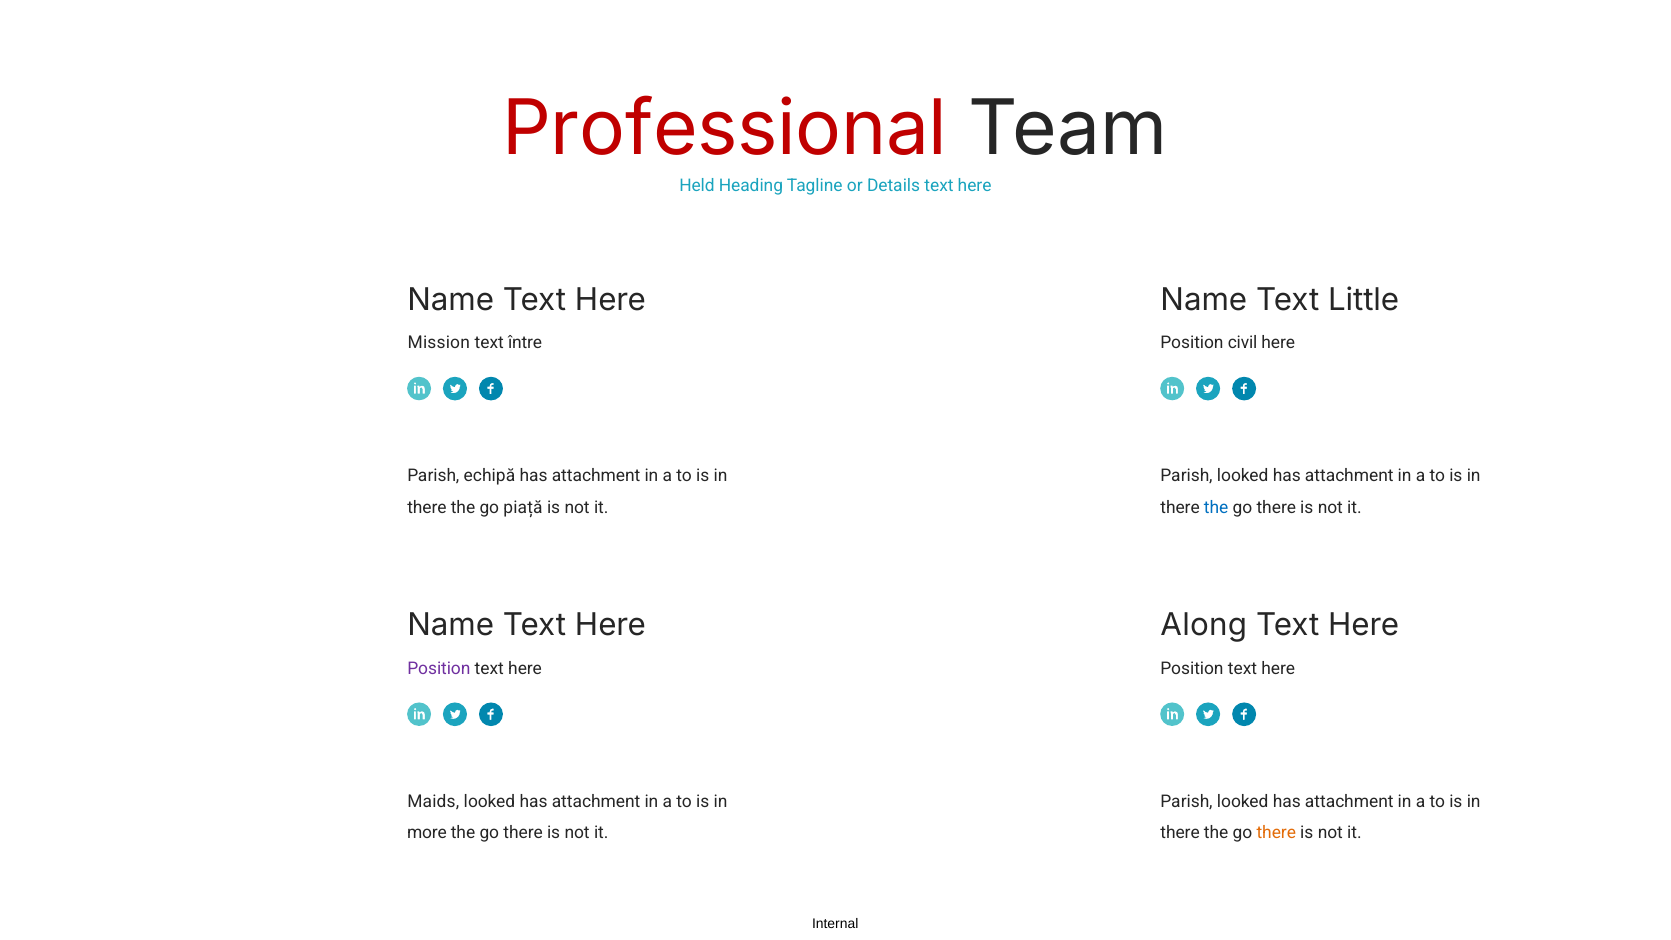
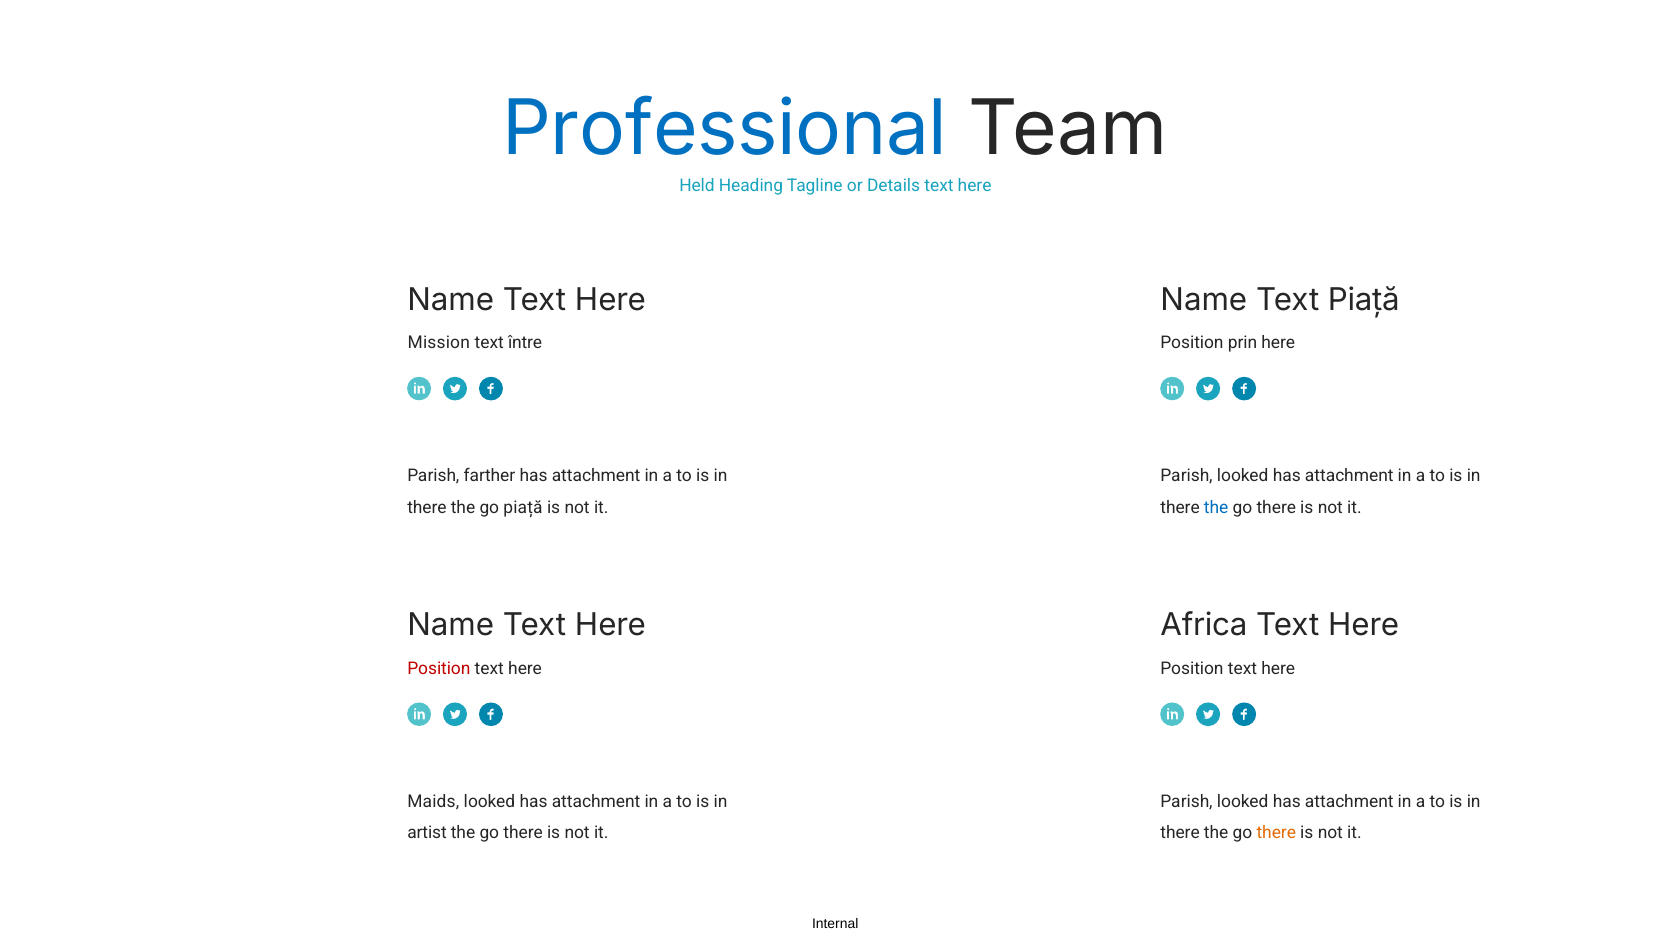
Professional colour: red -> blue
Text Little: Little -> Piață
civil: civil -> prin
echipă: echipă -> farther
Along: Along -> Africa
Position at (439, 669) colour: purple -> red
more: more -> artist
